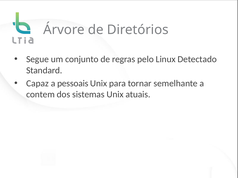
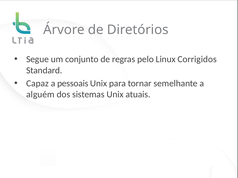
Detectado: Detectado -> Corrigidos
contem: contem -> alguém
